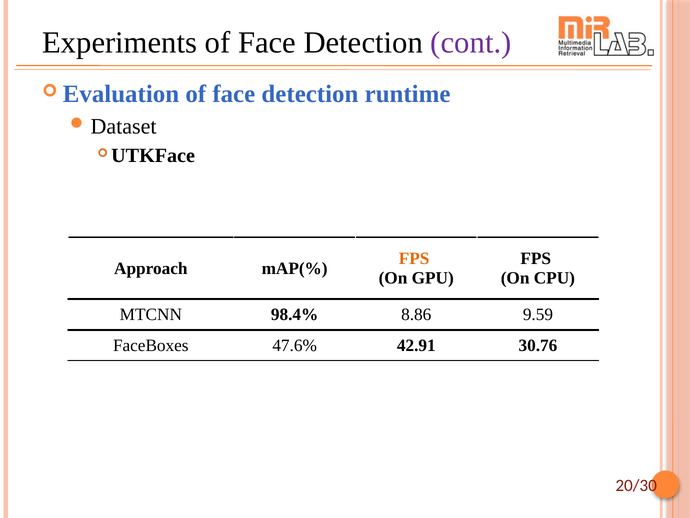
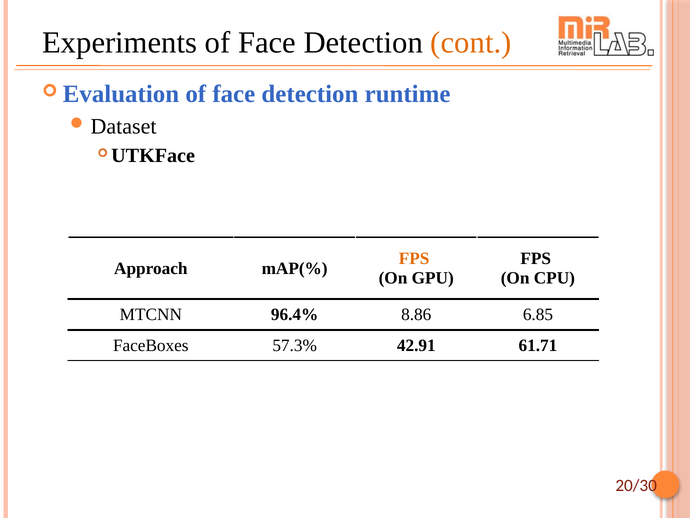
cont colour: purple -> orange
98.4%: 98.4% -> 96.4%
9.59: 9.59 -> 6.85
47.6%: 47.6% -> 57.3%
30.76: 30.76 -> 61.71
